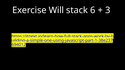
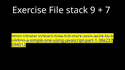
Will: Will -> File
6: 6 -> 9
3: 3 -> 7
